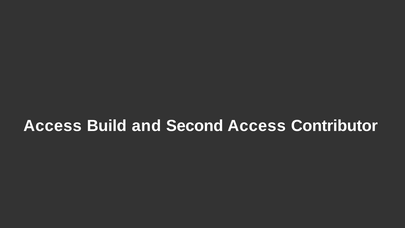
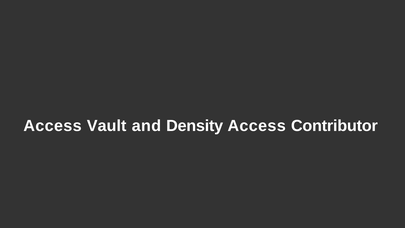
Build: Build -> Vault
Second: Second -> Density
